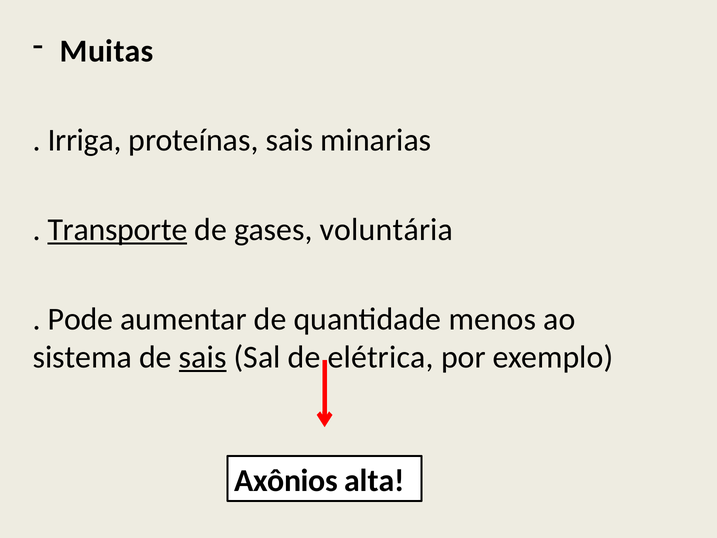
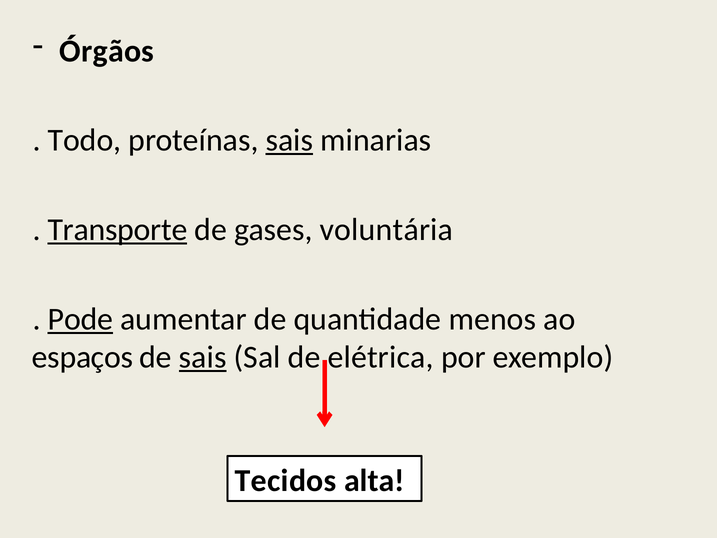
Muitas: Muitas -> Órgãos
Irriga: Irriga -> Todo
sais at (289, 140) underline: none -> present
Pode underline: none -> present
sistema: sistema -> espaços
Axônios: Axônios -> Tecidos
